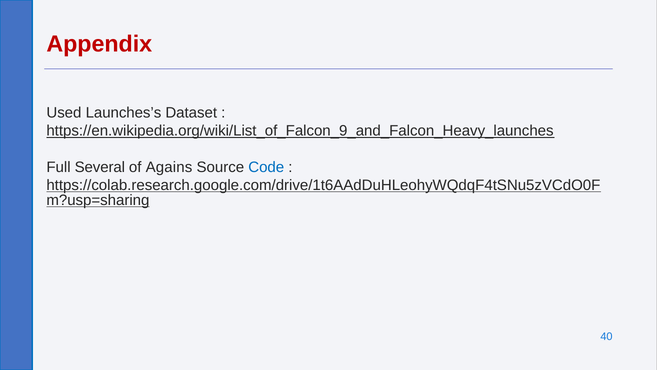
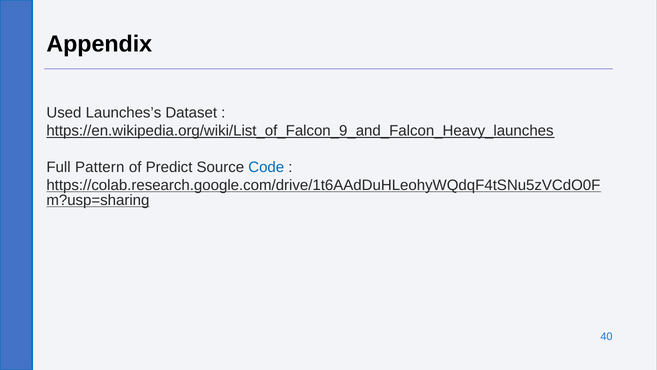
Appendix colour: red -> black
Several: Several -> Pattern
Agains: Agains -> Predict
